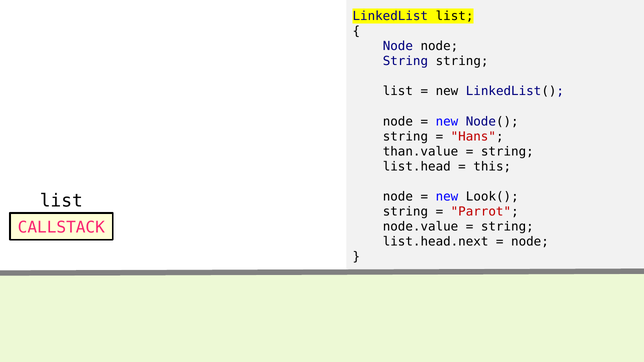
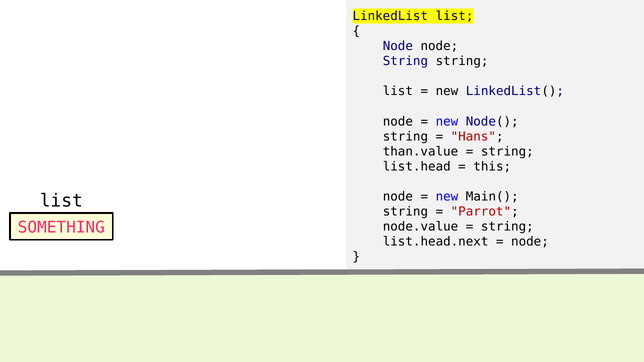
Look(: Look( -> Main(
CALLSTACK: CALLSTACK -> SOMETHING
